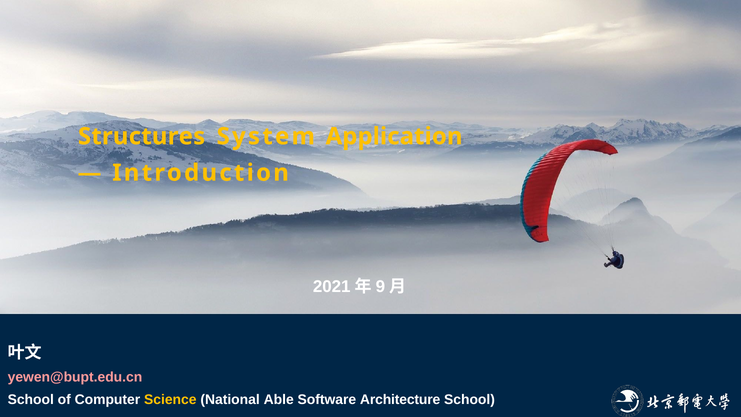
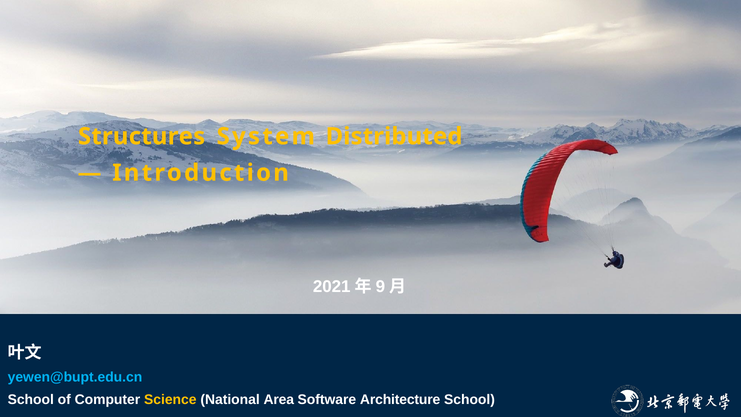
Application: Application -> Distributed
yewen@bupt.edu.cn colour: pink -> light blue
Able: Able -> Area
